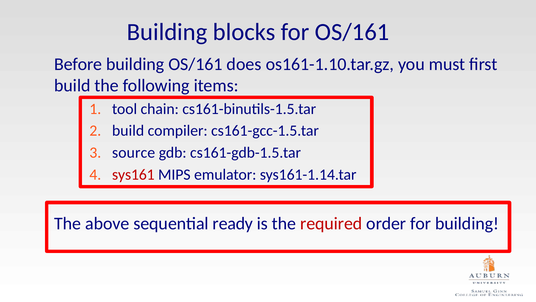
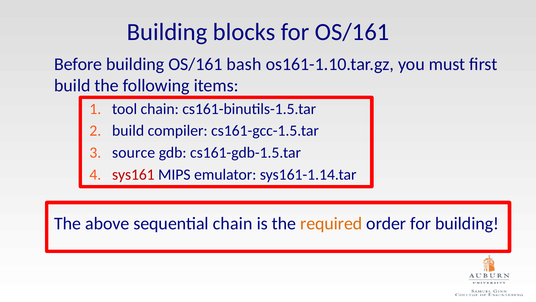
does: does -> bash
sequential ready: ready -> chain
required colour: red -> orange
